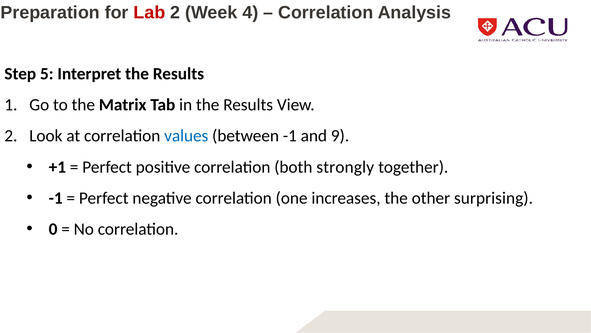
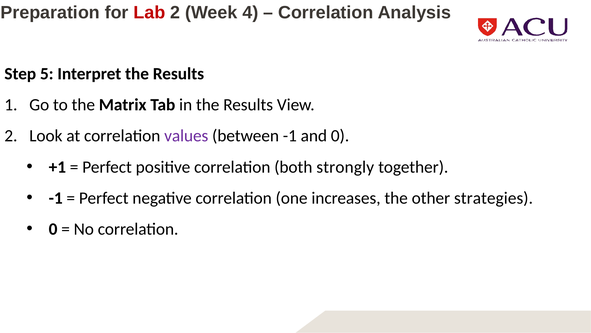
values colour: blue -> purple
and 9: 9 -> 0
surprising: surprising -> strategies
